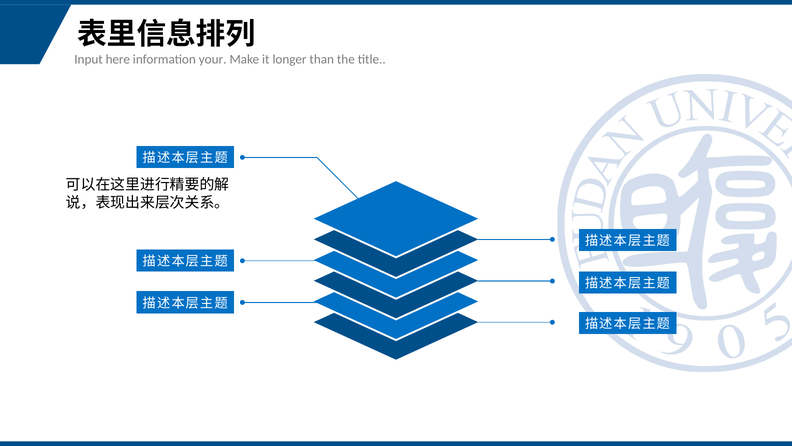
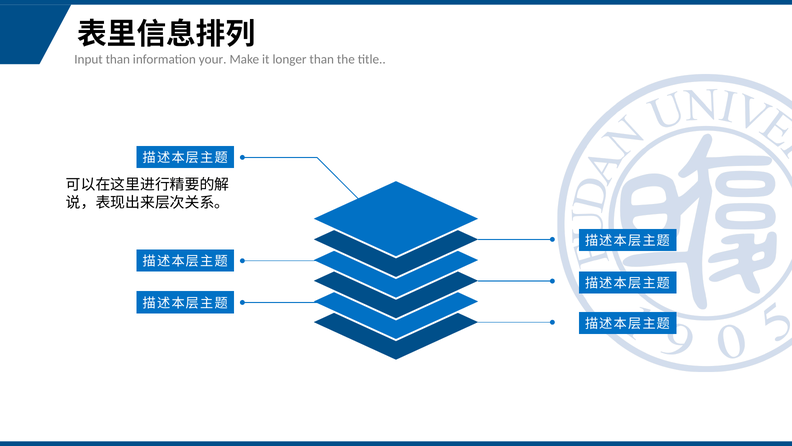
Input here: here -> than
